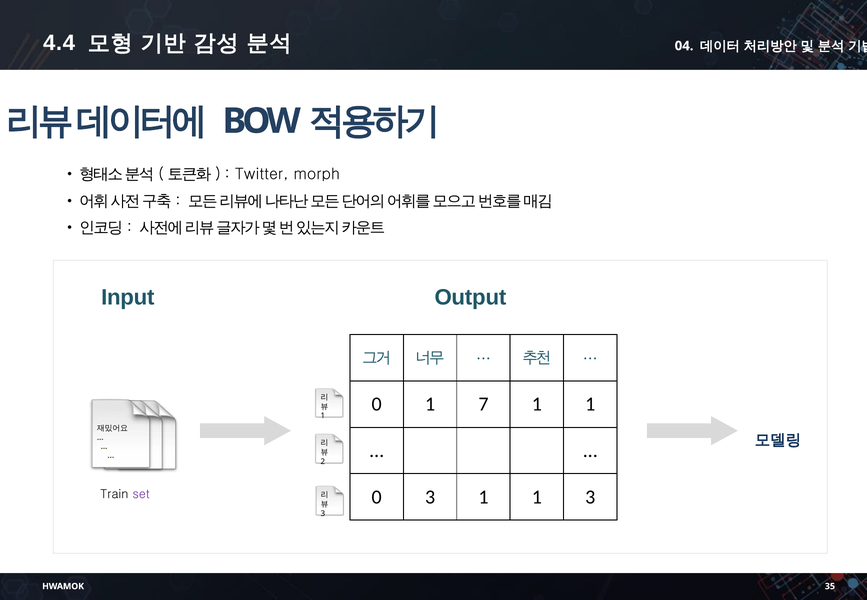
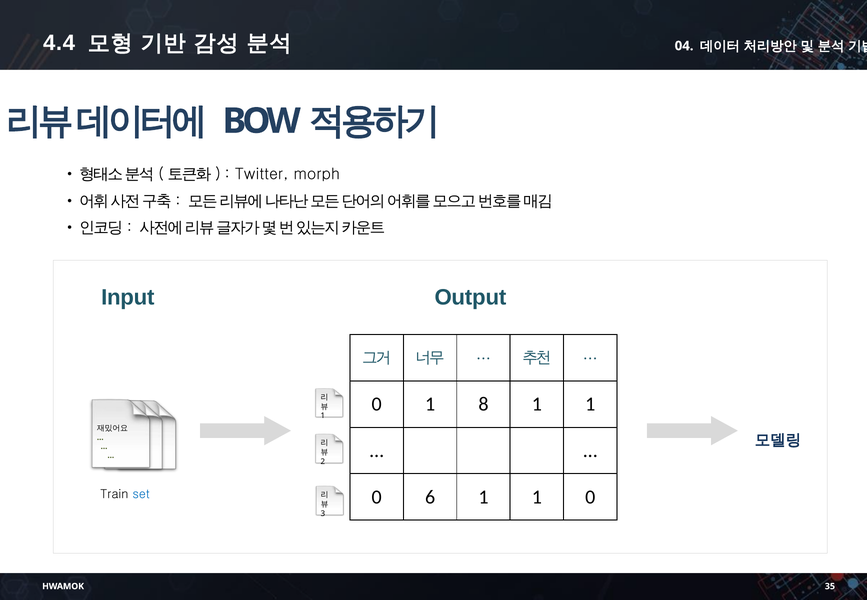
7: 7 -> 8
0 3: 3 -> 6
1 3: 3 -> 0
set colour: purple -> blue
